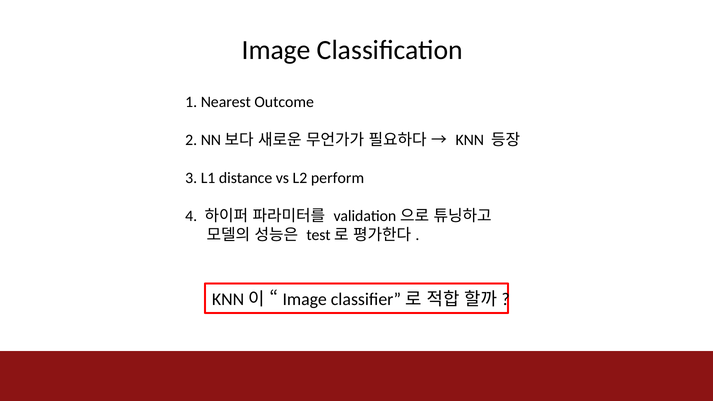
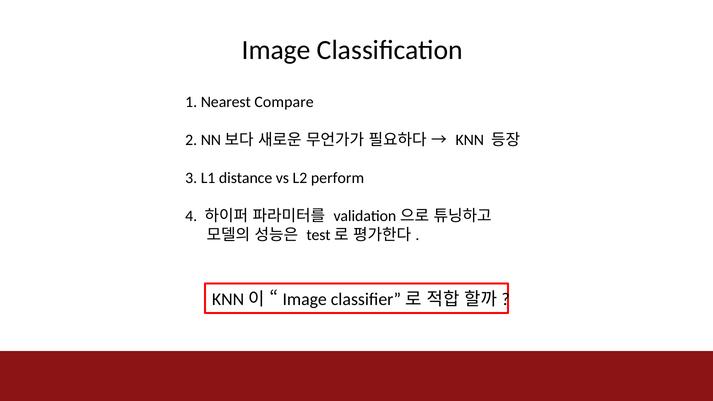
Outcome: Outcome -> Compare
